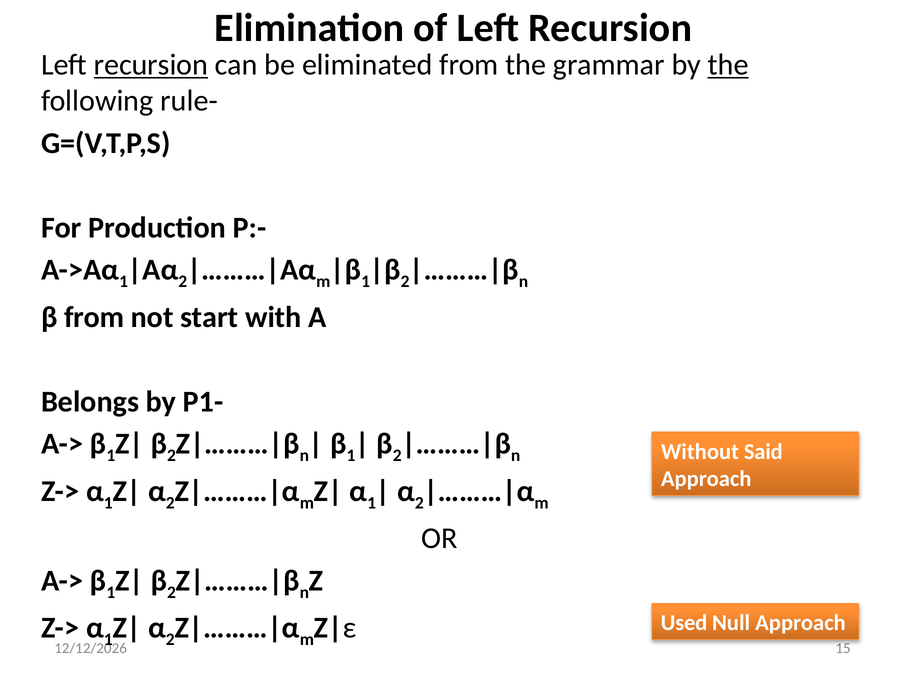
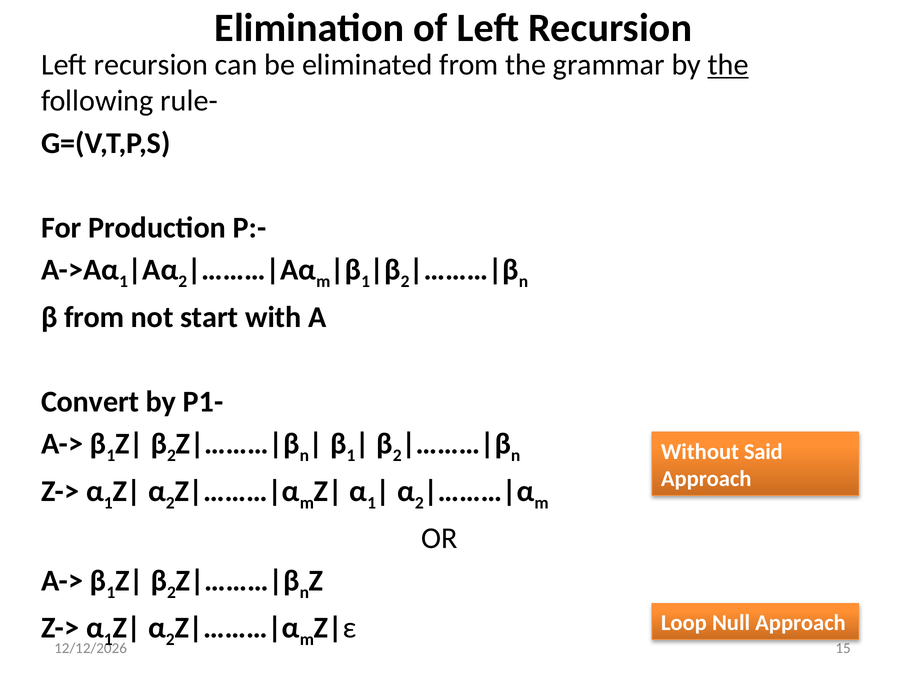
recursion at (151, 65) underline: present -> none
Belongs: Belongs -> Convert
Used: Used -> Loop
